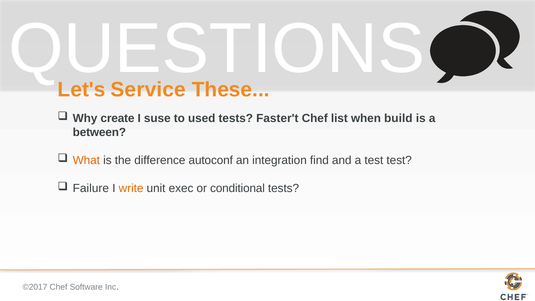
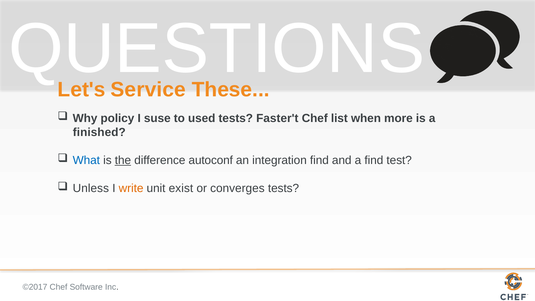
create: create -> policy
build: build -> more
between: between -> finished
What colour: orange -> blue
the underline: none -> present
a test: test -> find
Failure: Failure -> Unless
exec: exec -> exist
conditional: conditional -> converges
